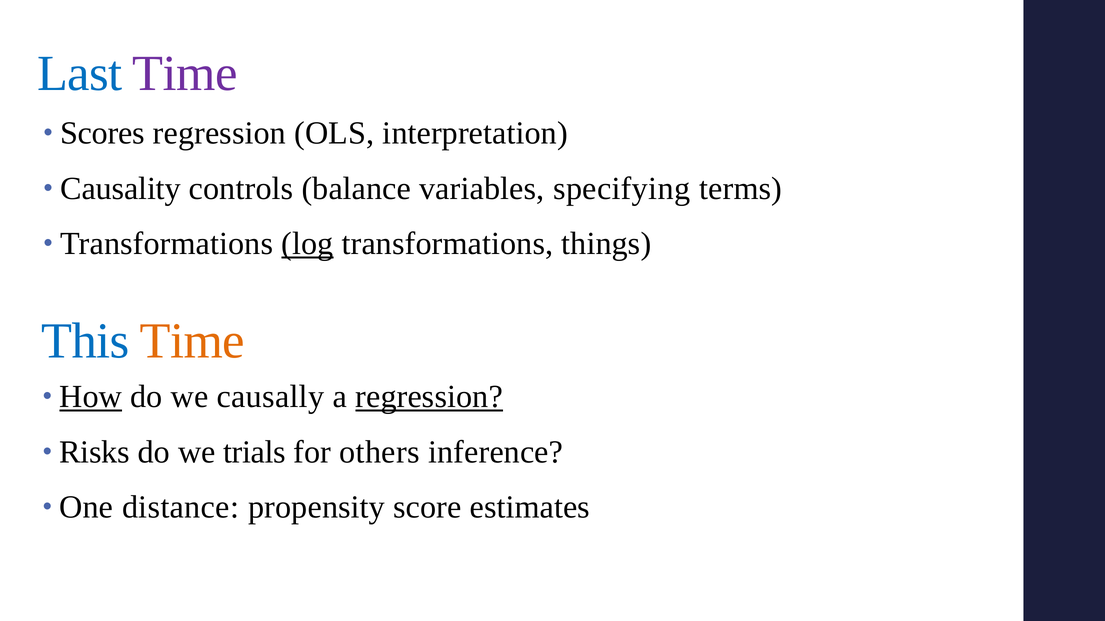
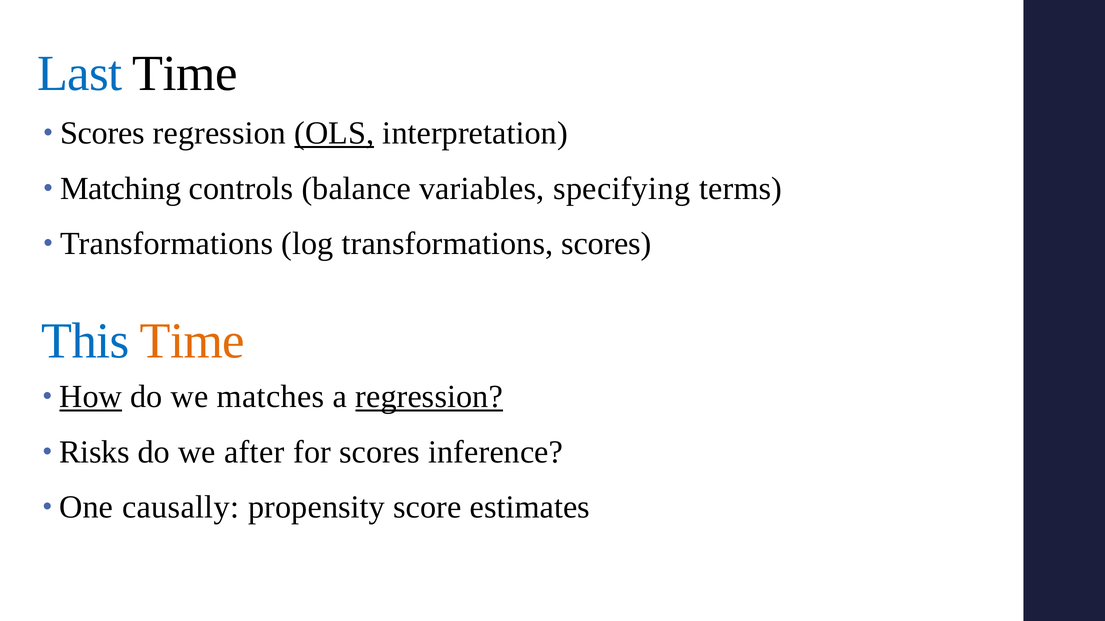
Time at (185, 74) colour: purple -> black
OLS underline: none -> present
Causality: Causality -> Matching
log underline: present -> none
transformations things: things -> scores
causally: causally -> matches
trials: trials -> after
for others: others -> scores
distance: distance -> causally
